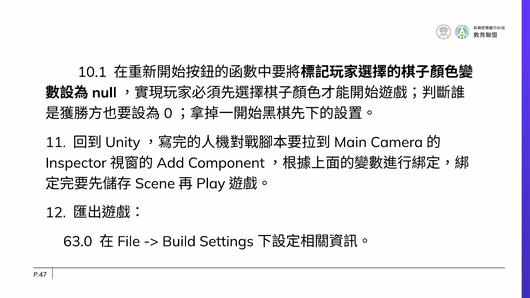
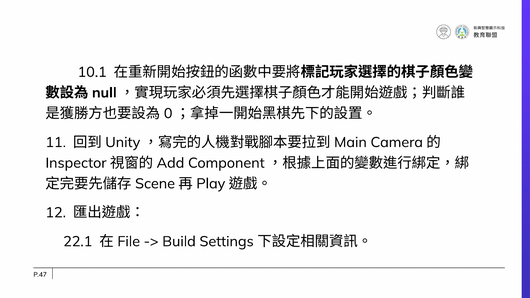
63.0: 63.0 -> 22.1
